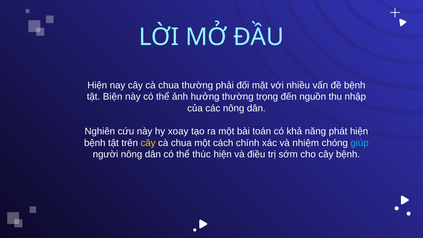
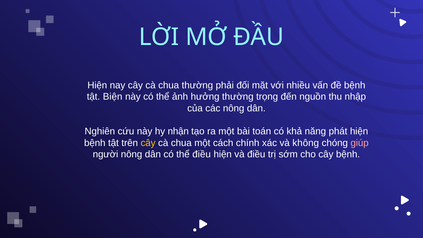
xoay: xoay -> nhận
nhiệm: nhiệm -> không
giúp colour: light blue -> pink
thể thúc: thúc -> điều
